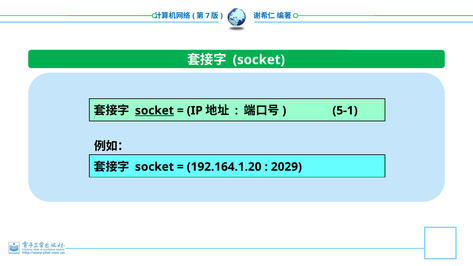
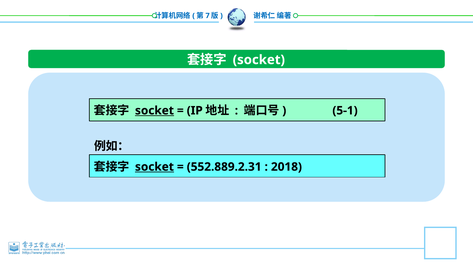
socket at (154, 167) underline: none -> present
192.164.1.20: 192.164.1.20 -> 552.889.2.31
2029: 2029 -> 2018
